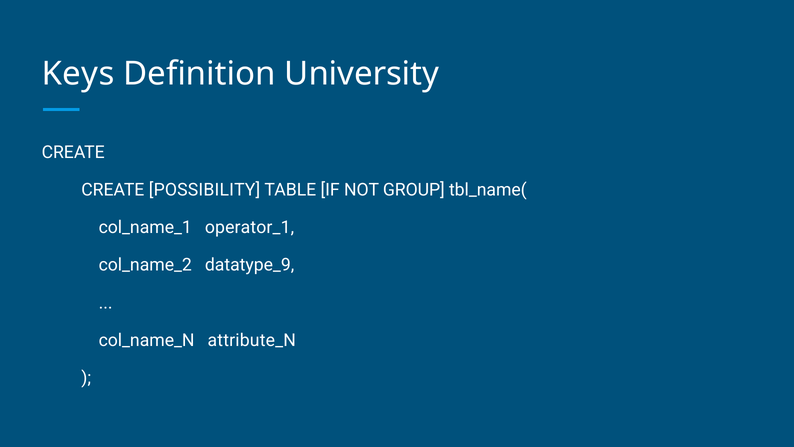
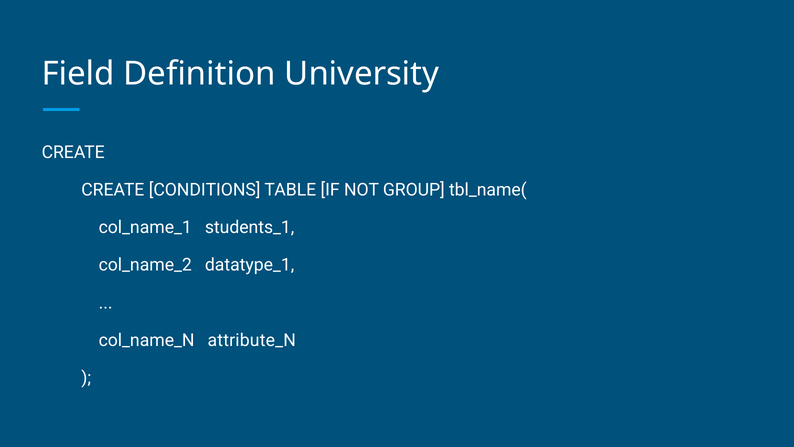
Keys: Keys -> Field
POSSIBILITY: POSSIBILITY -> CONDITIONS
operator_1: operator_1 -> students_1
datatype_9: datatype_9 -> datatype_1
